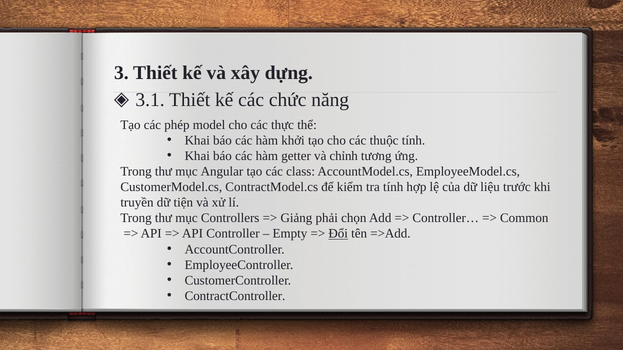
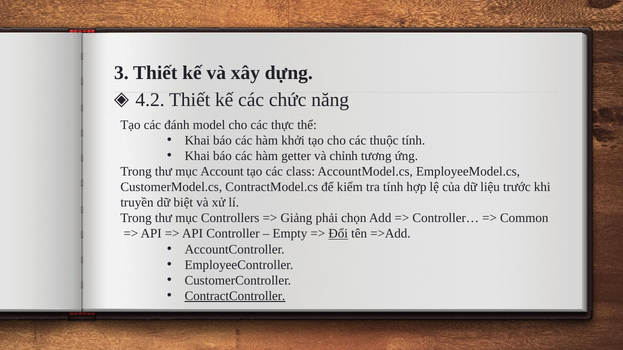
3.1: 3.1 -> 4.2
phép: phép -> đánh
Angular: Angular -> Account
tiện: tiện -> biệt
ContractController underline: none -> present
